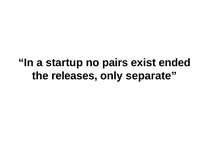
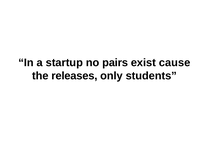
ended: ended -> cause
separate: separate -> students
